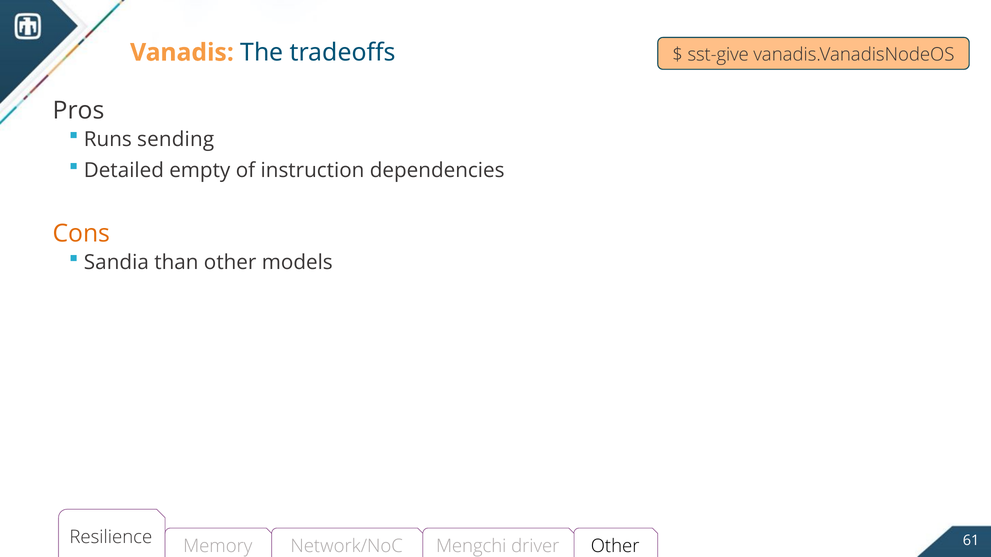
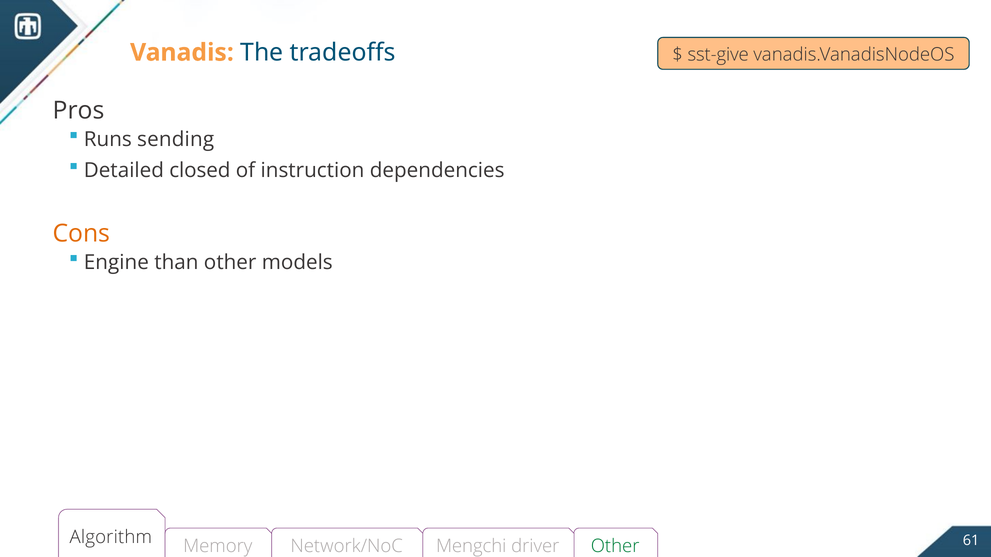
empty: empty -> closed
Sandia: Sandia -> Engine
Resilience: Resilience -> Algorithm
Other at (615, 547) colour: black -> green
